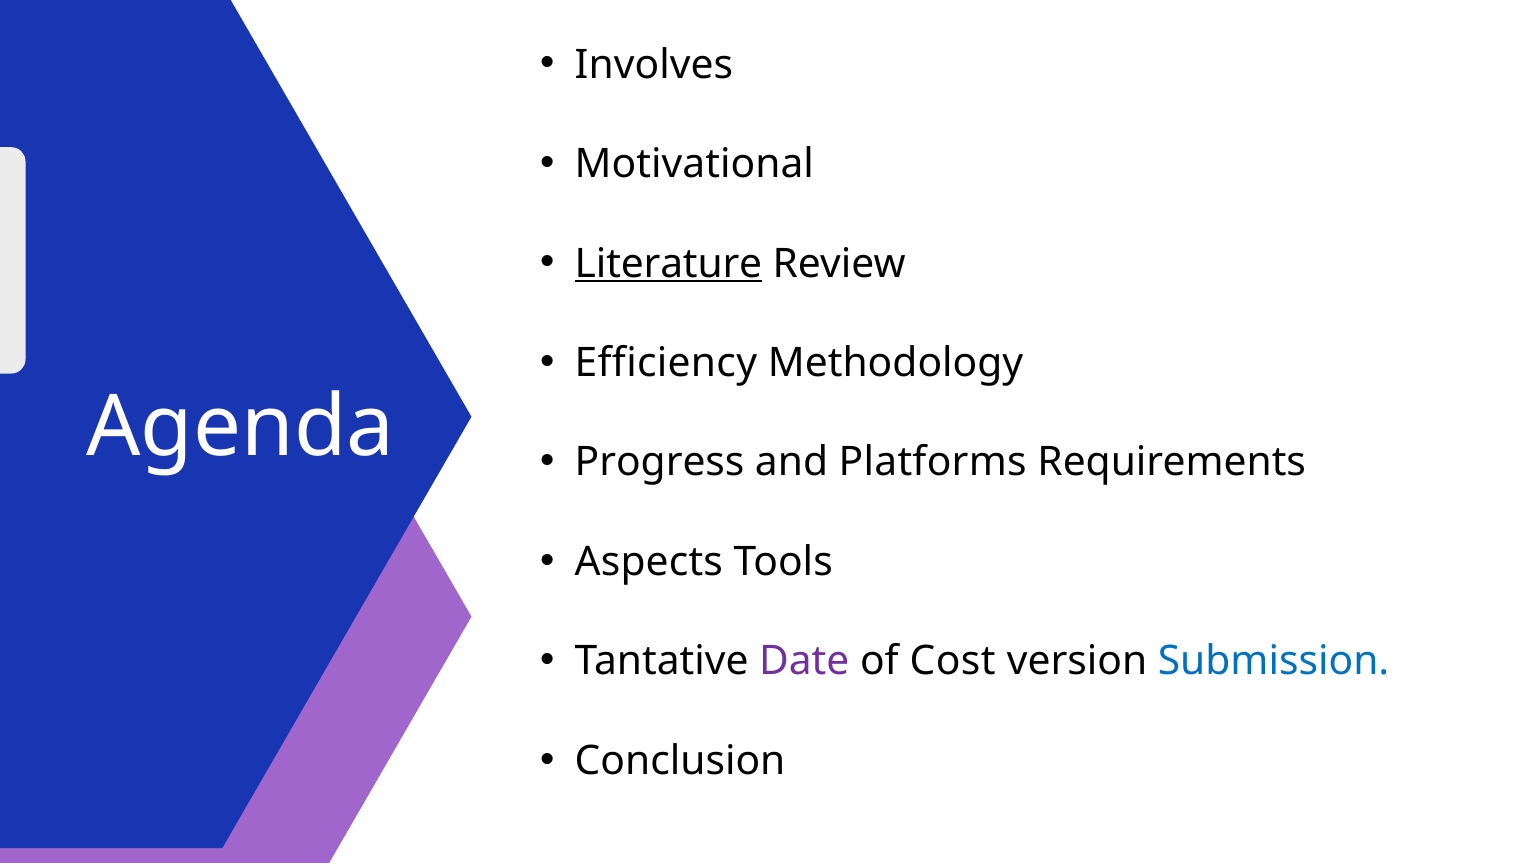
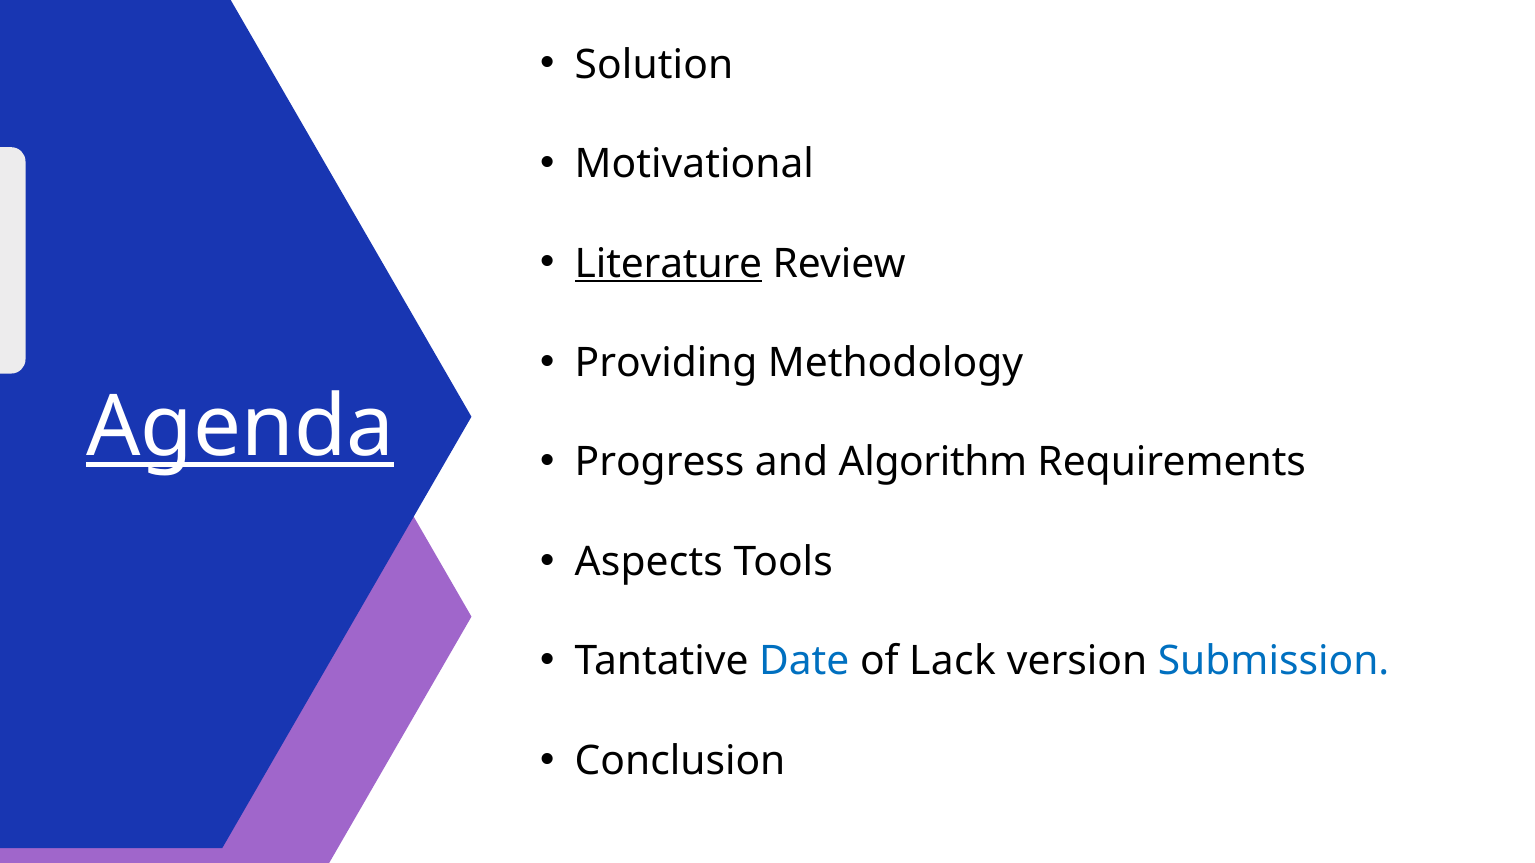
Involves: Involves -> Solution
Efficiency: Efficiency -> Providing
Agenda underline: none -> present
Platforms: Platforms -> Algorithm
Date colour: purple -> blue
Cost: Cost -> Lack
